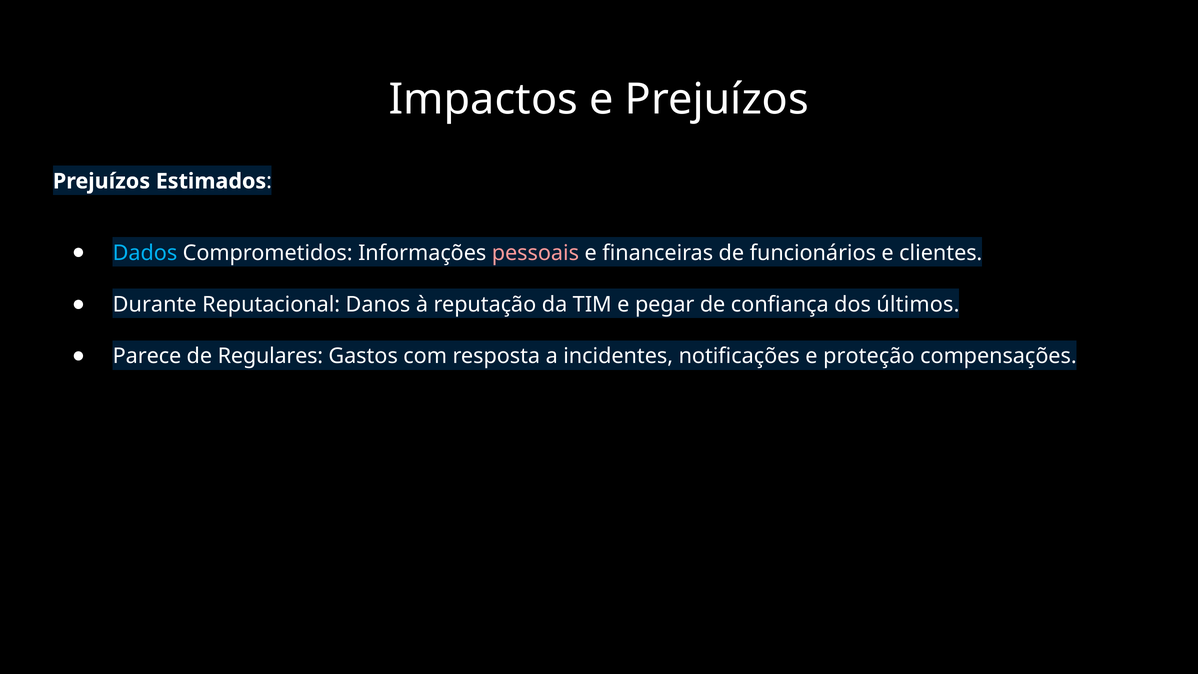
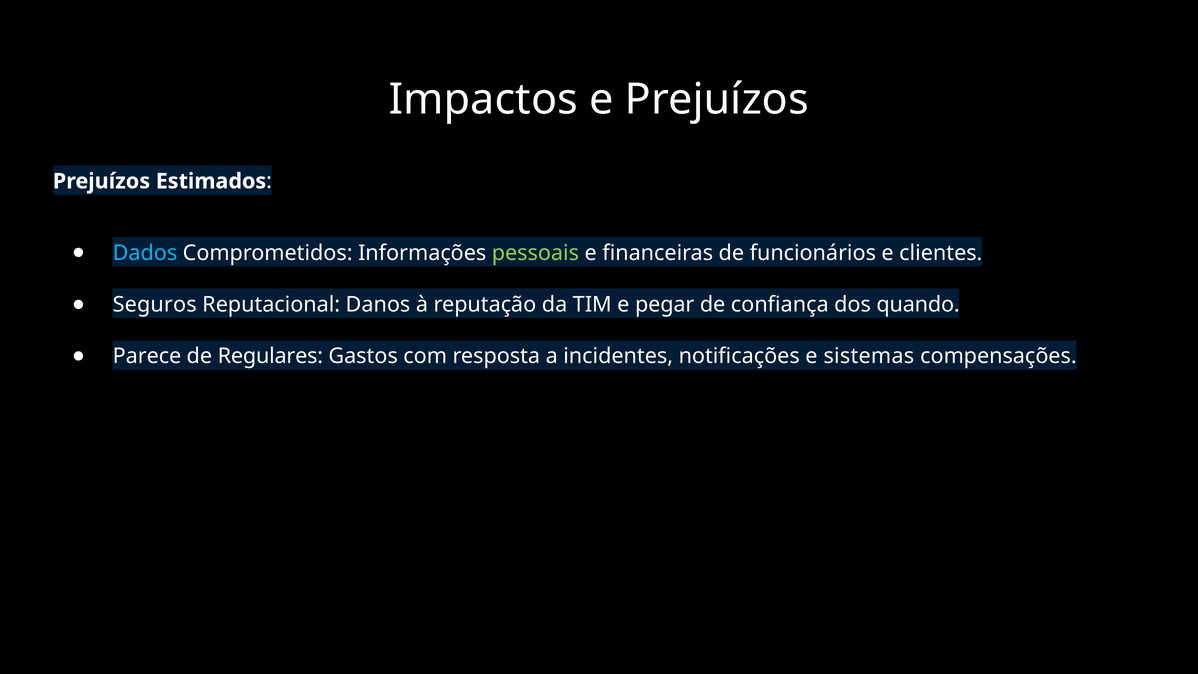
pessoais colour: pink -> light green
Durante: Durante -> Seguros
últimos: últimos -> quando
proteção: proteção -> sistemas
